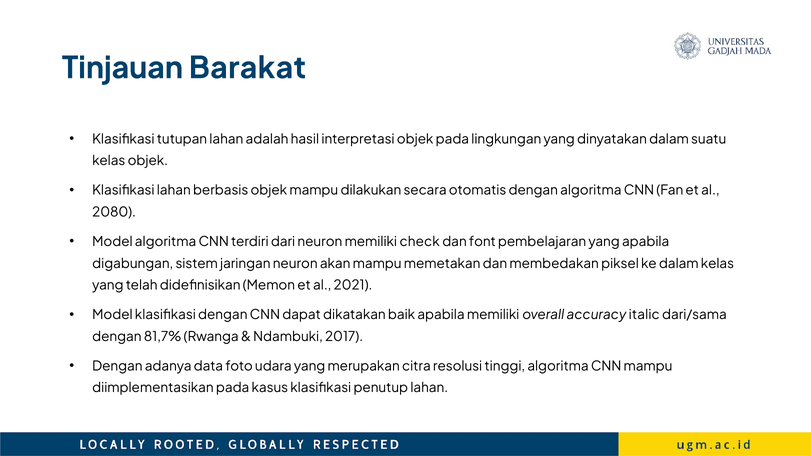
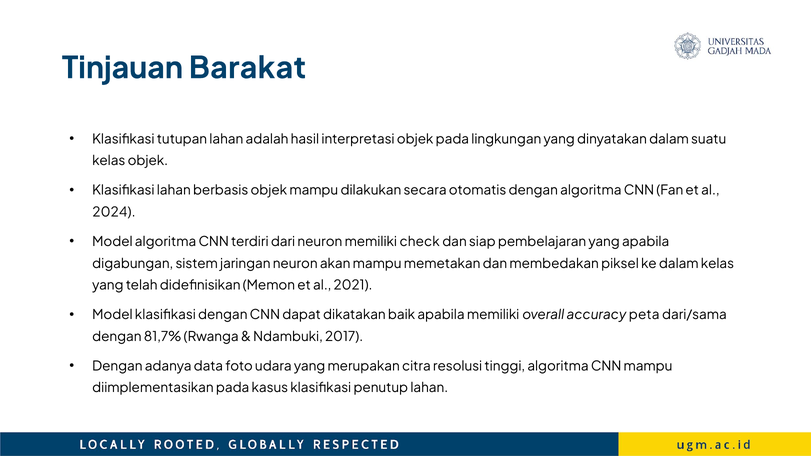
2080: 2080 -> 2024
font: font -> siap
italic: italic -> peta
